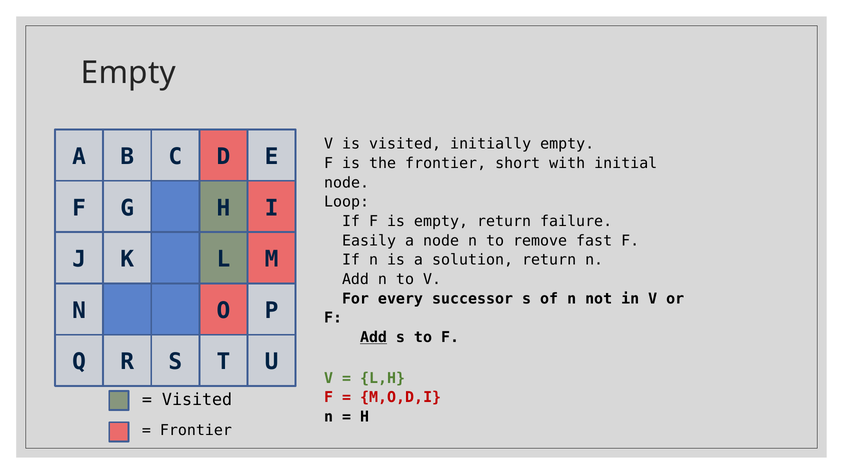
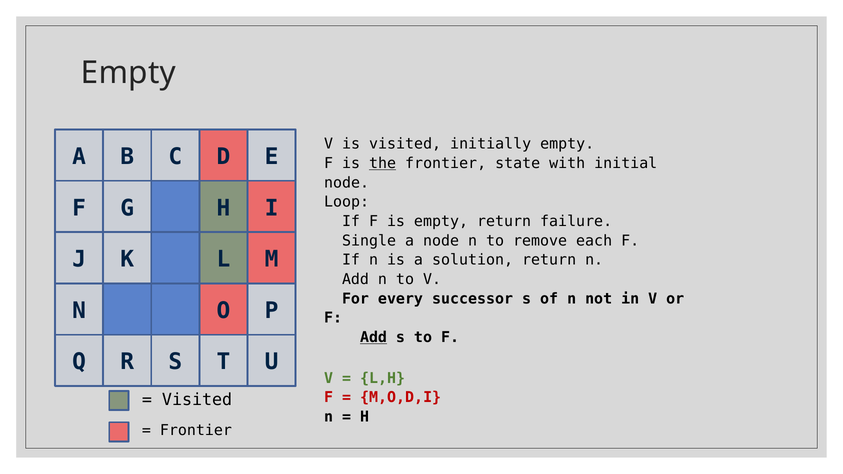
the underline: none -> present
short: short -> state
Easily: Easily -> Single
fast: fast -> each
